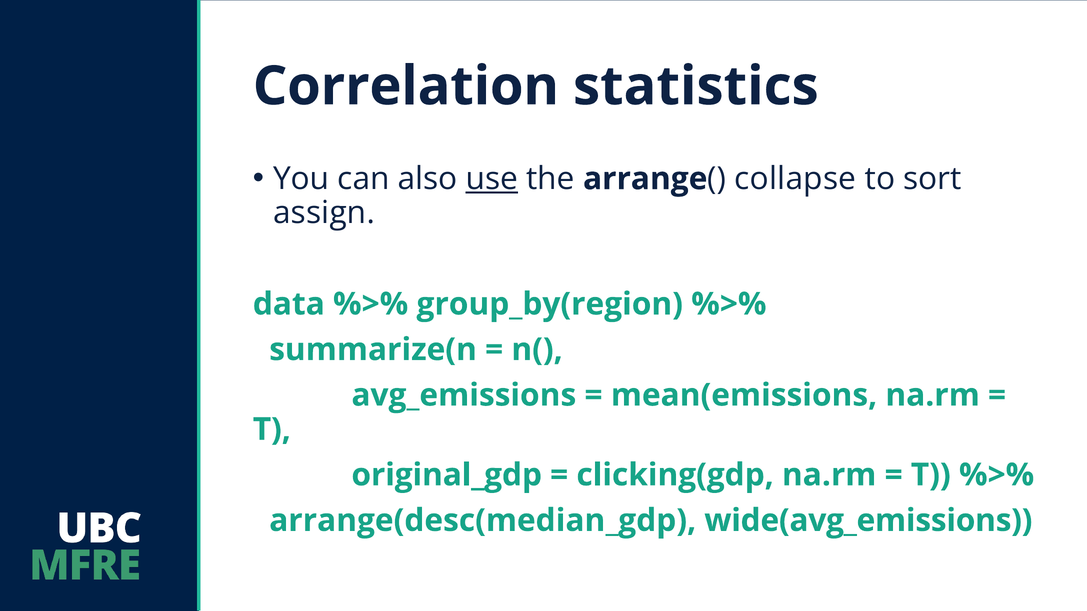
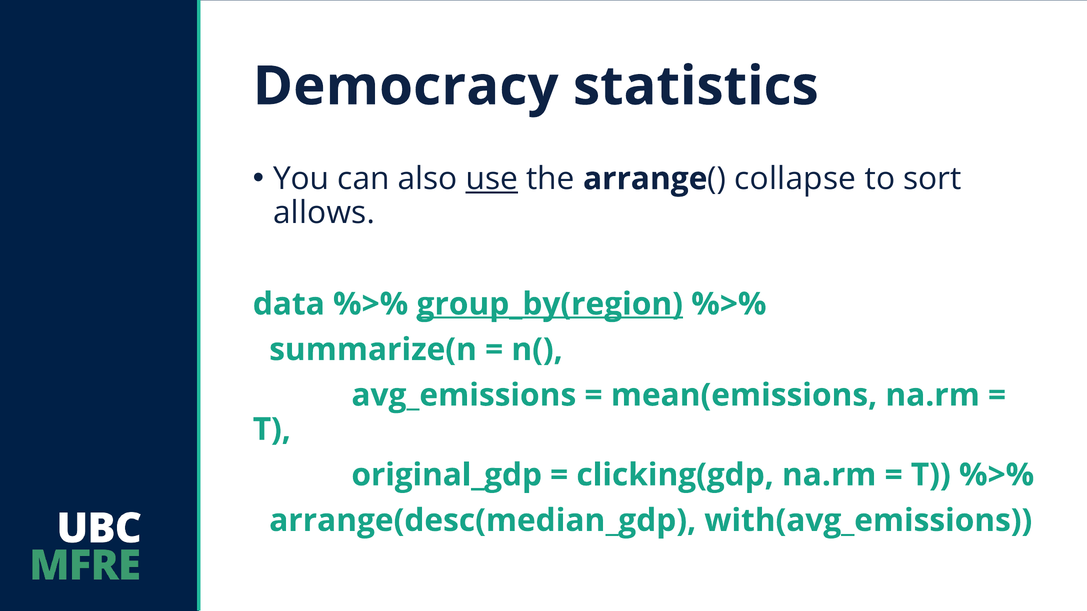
Correlation: Correlation -> Democracy
assign: assign -> allows
group_by(region underline: none -> present
wide(avg_emissions: wide(avg_emissions -> with(avg_emissions
